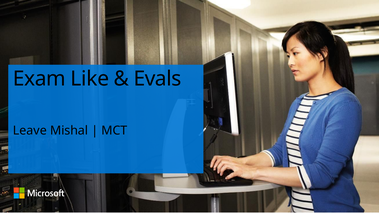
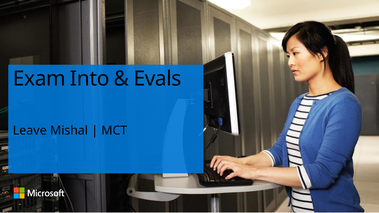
Like: Like -> Into
